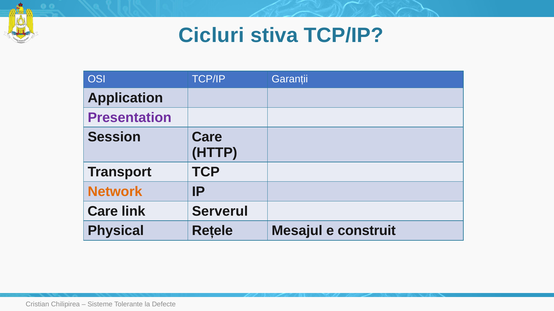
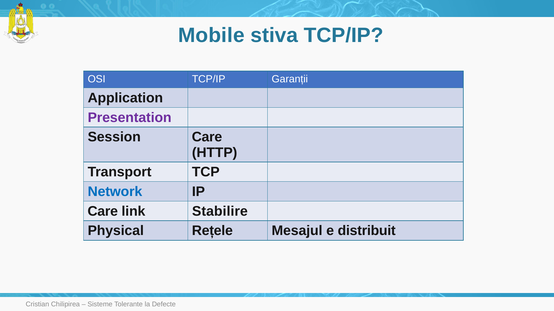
Cicluri: Cicluri -> Mobile
Network colour: orange -> blue
Serverul: Serverul -> Stabilire
construit: construit -> distribuit
